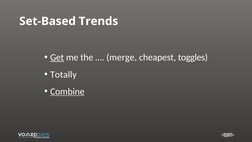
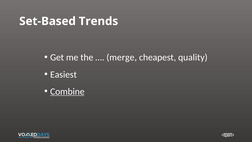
Get underline: present -> none
toggles: toggles -> quality
Totally: Totally -> Easiest
